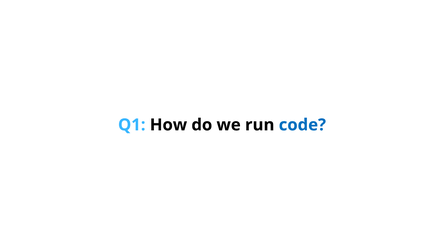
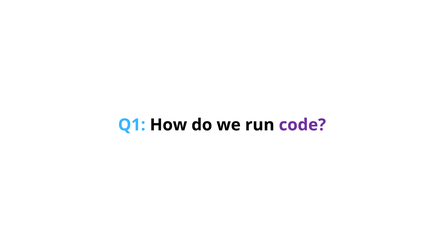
code colour: blue -> purple
